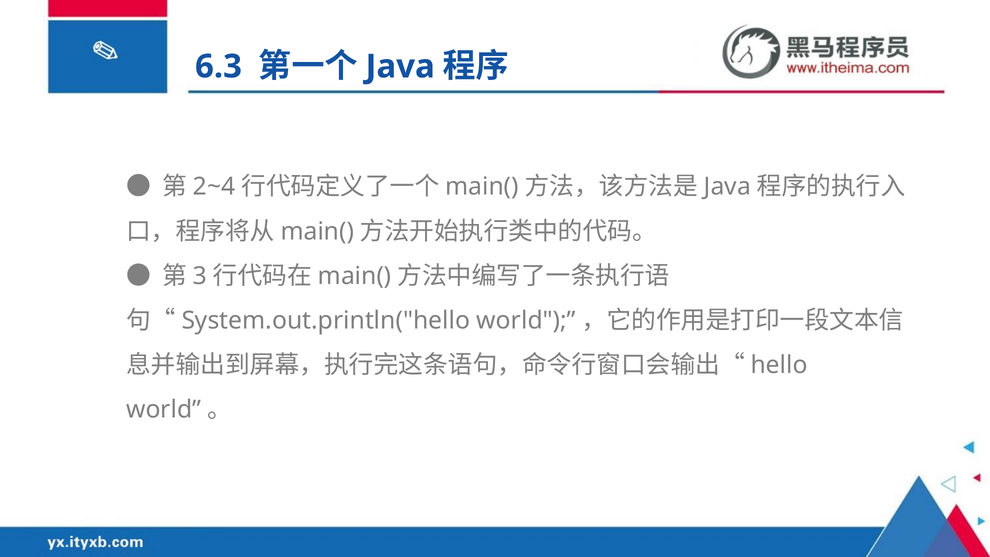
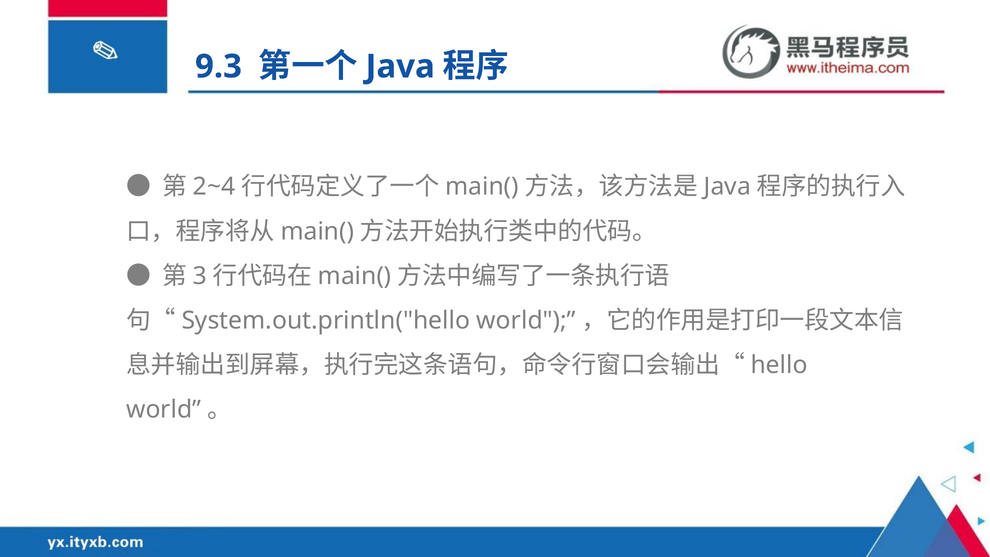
6.3: 6.3 -> 9.3
